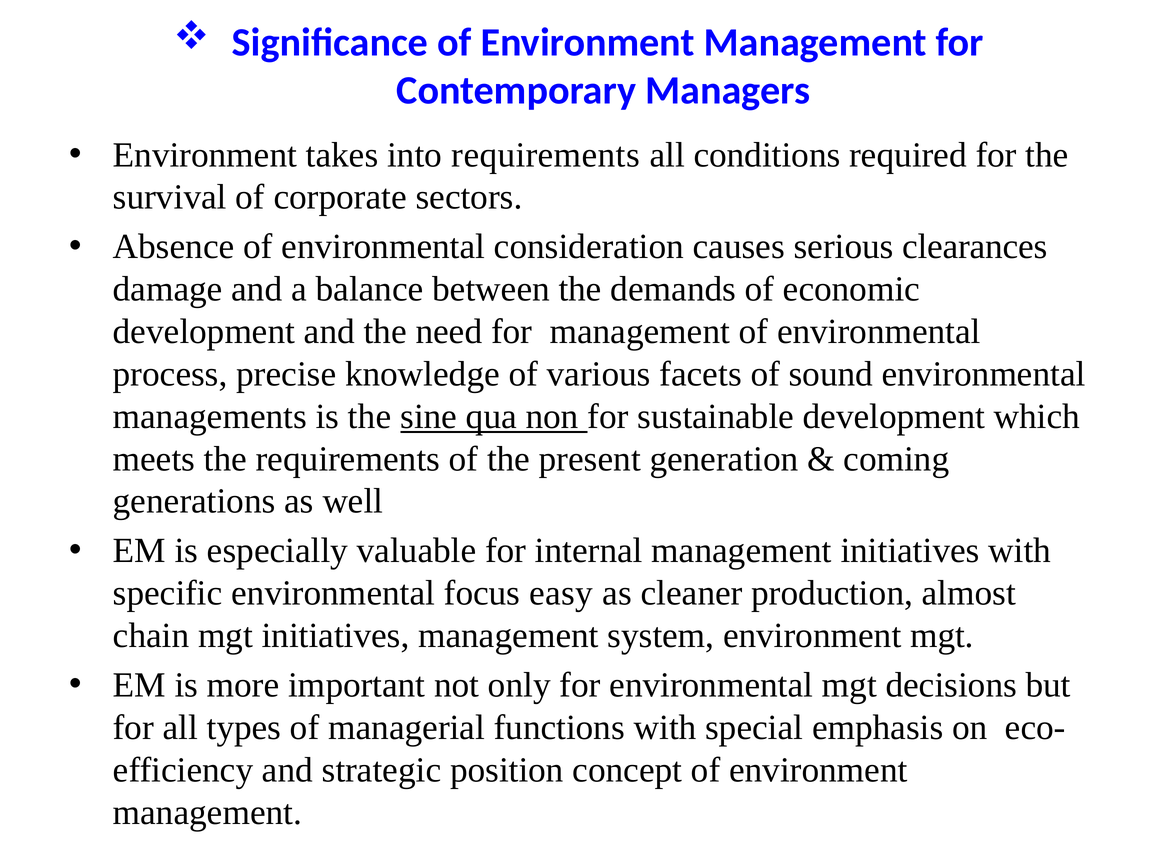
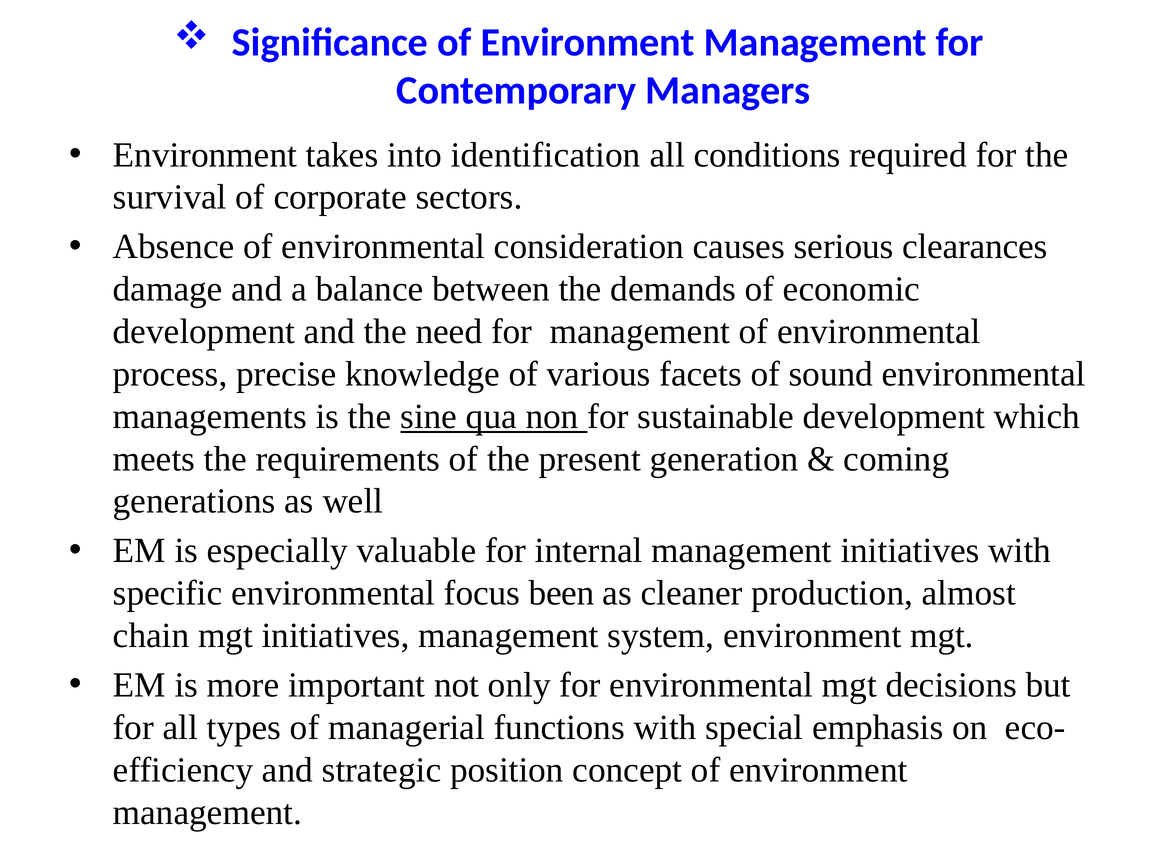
into requirements: requirements -> identification
easy: easy -> been
